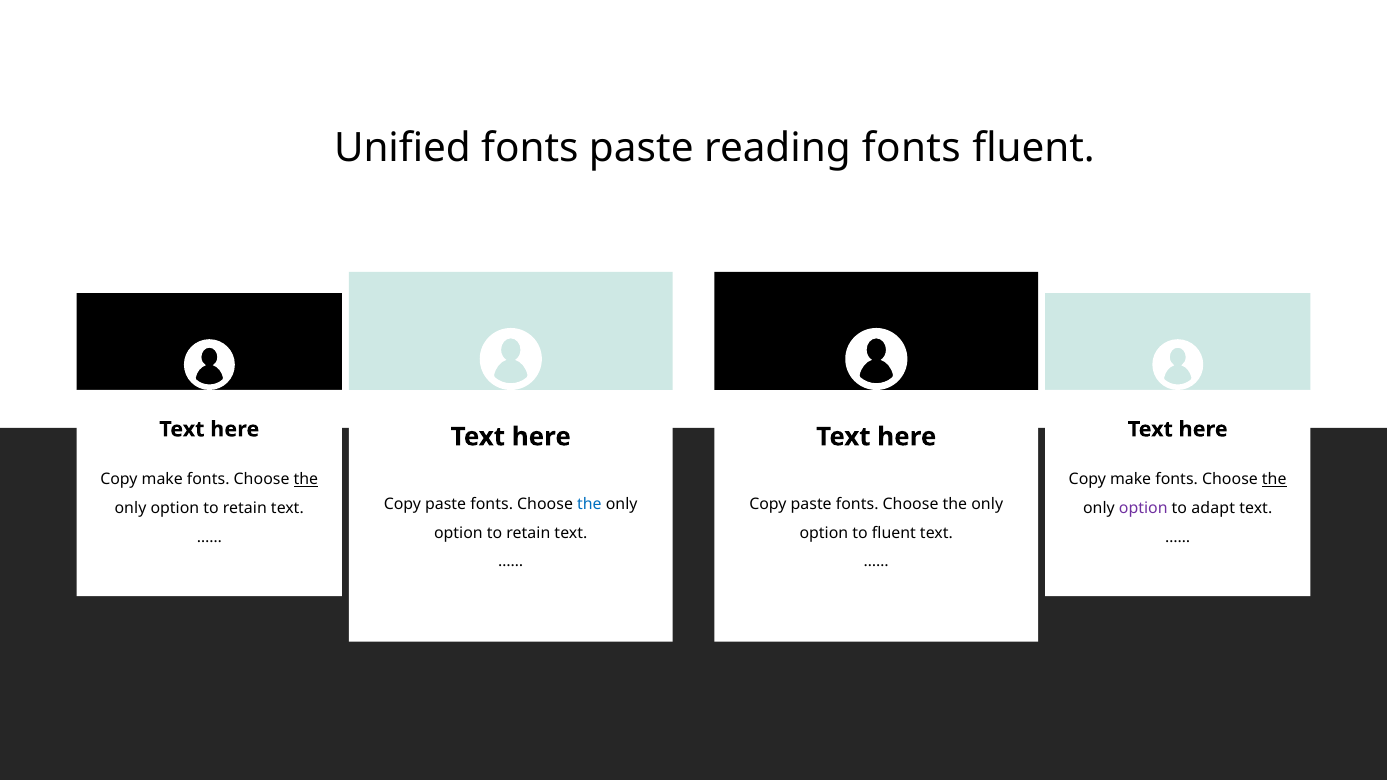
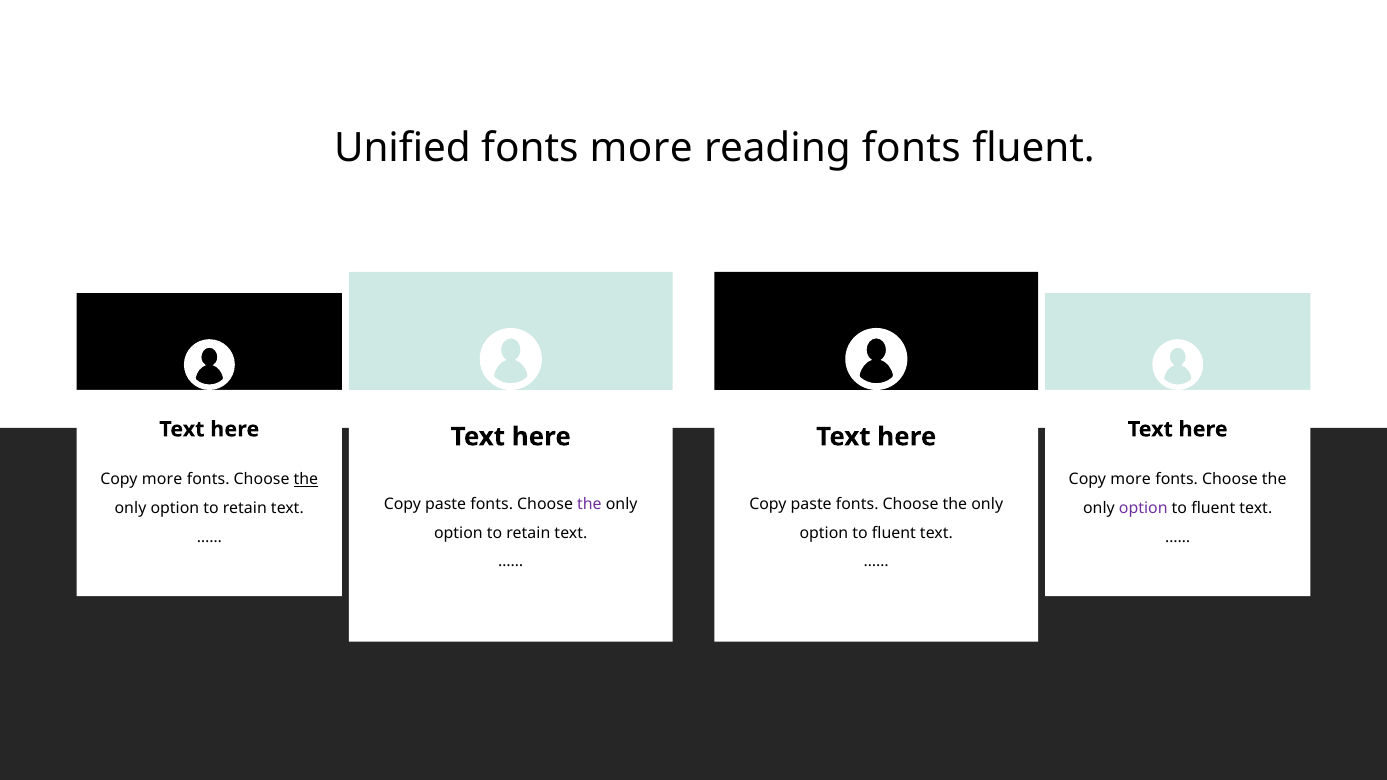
fonts paste: paste -> more
make at (162, 480): make -> more
make at (1131, 480): make -> more
the at (1274, 480) underline: present -> none
the at (589, 504) colour: blue -> purple
adapt at (1213, 508): adapt -> fluent
